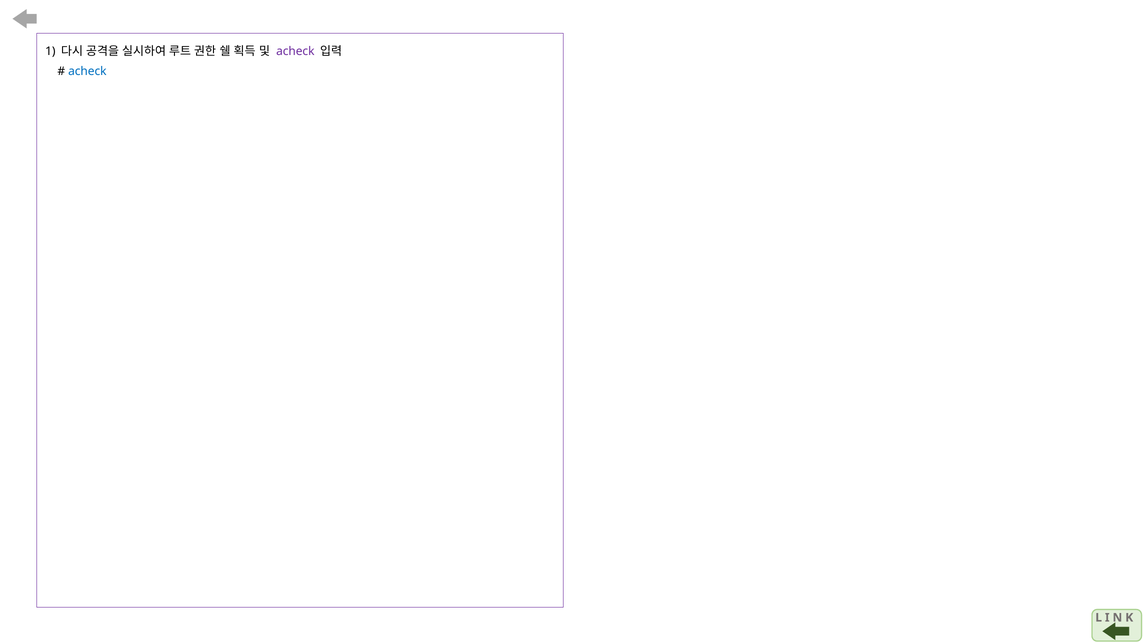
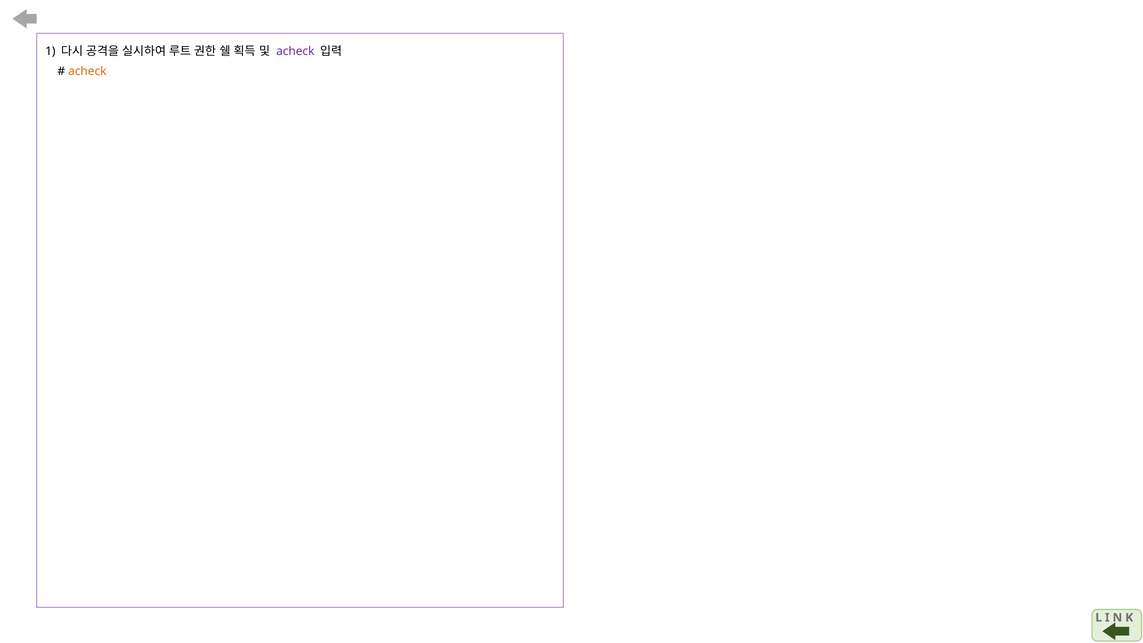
acheck at (87, 71) colour: blue -> orange
